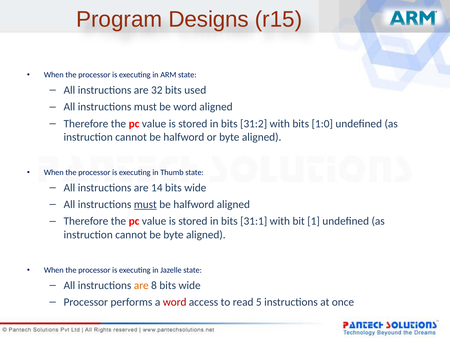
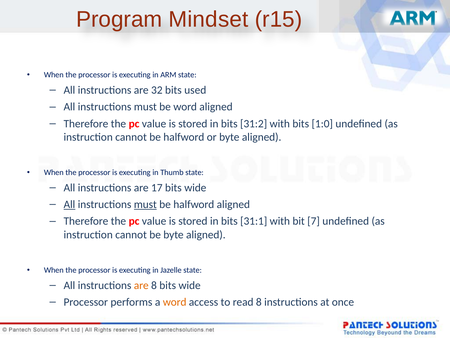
Designs: Designs -> Mindset
14: 14 -> 17
All at (69, 204) underline: none -> present
1: 1 -> 7
word at (175, 302) colour: red -> orange
read 5: 5 -> 8
